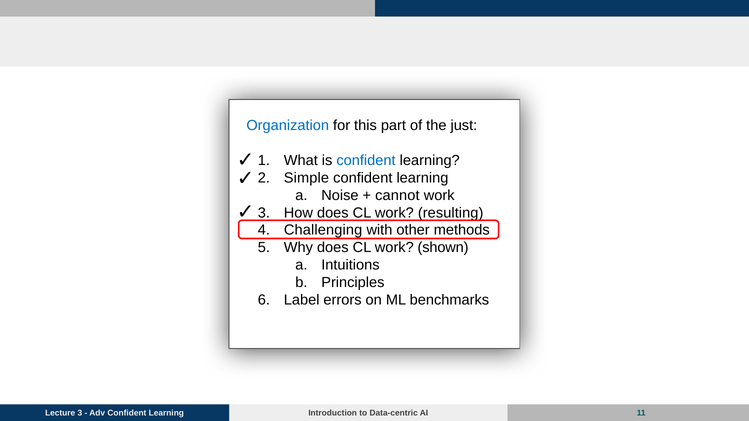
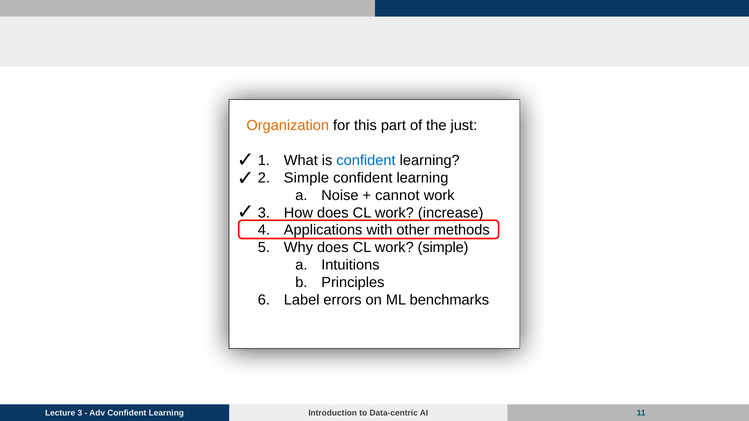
Organization colour: blue -> orange
resulting: resulting -> increase
Challenging: Challenging -> Applications
work shown: shown -> simple
